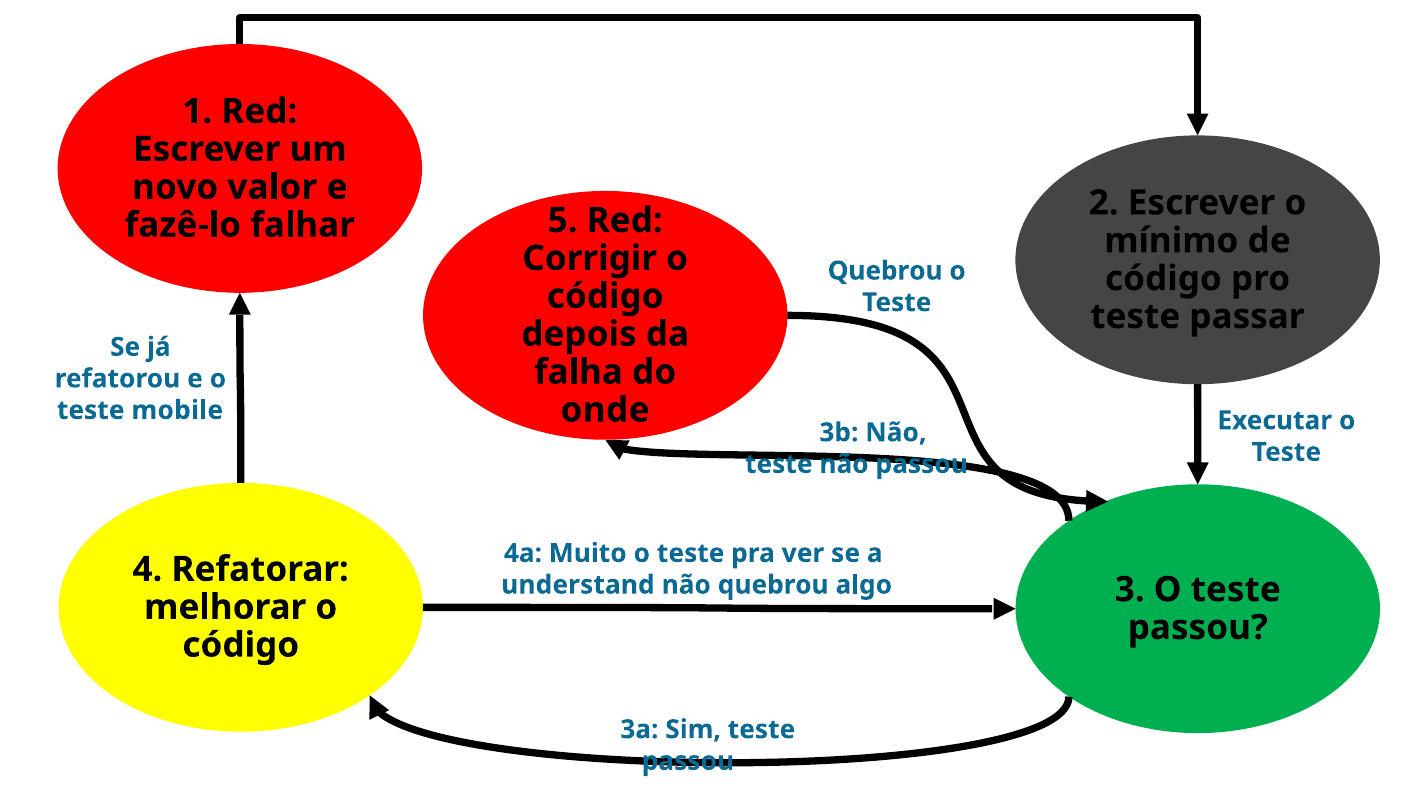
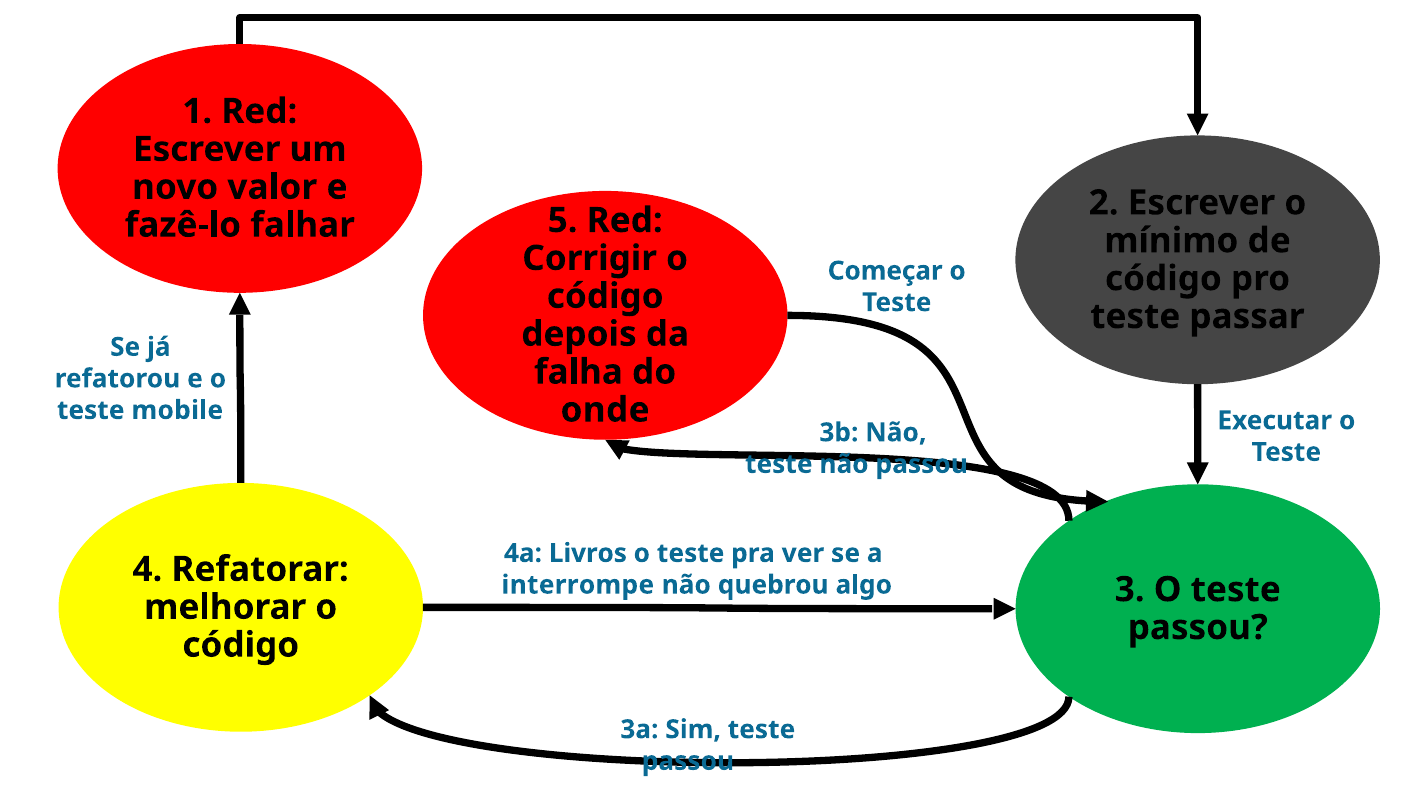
Quebrou at (885, 271): Quebrou -> Começar
Muito: Muito -> Livros
understand: understand -> interrompe
